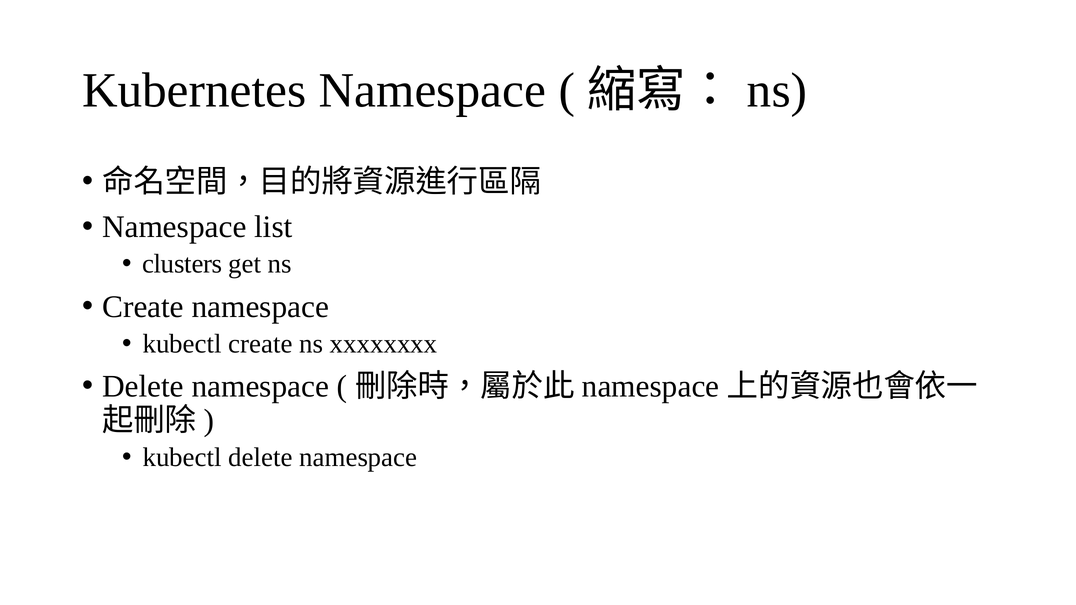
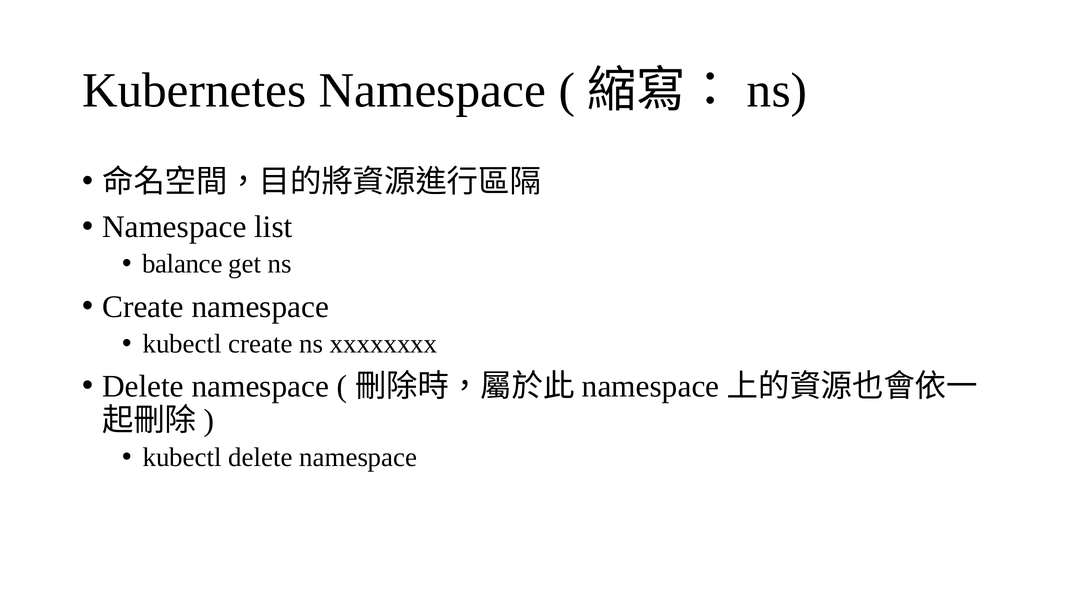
clusters: clusters -> balance
